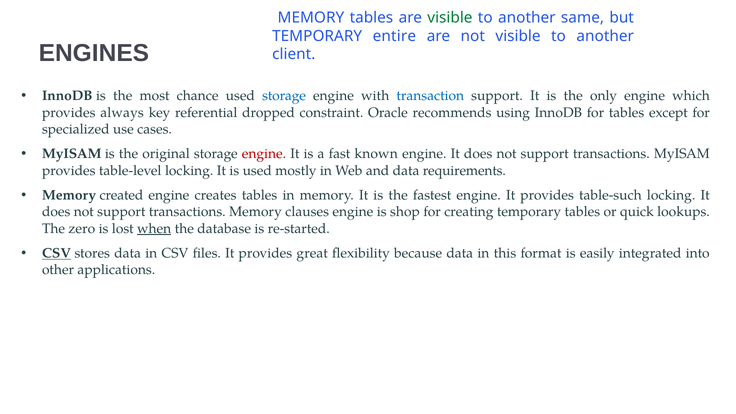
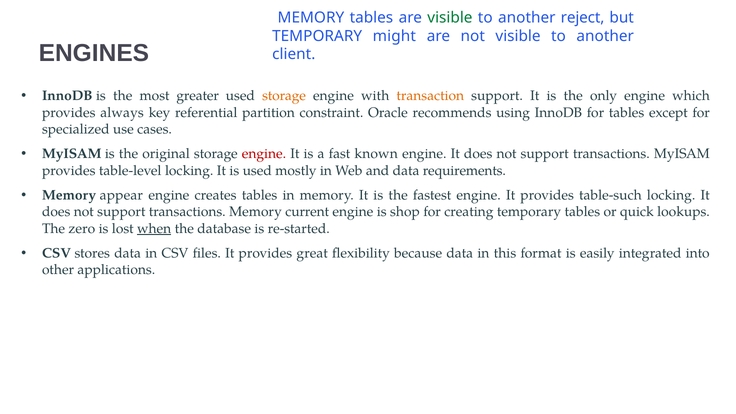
same: same -> reject
entire: entire -> might
chance: chance -> greater
storage at (284, 96) colour: blue -> orange
transaction colour: blue -> orange
dropped: dropped -> partition
created: created -> appear
clauses: clauses -> current
CSV at (57, 253) underline: present -> none
